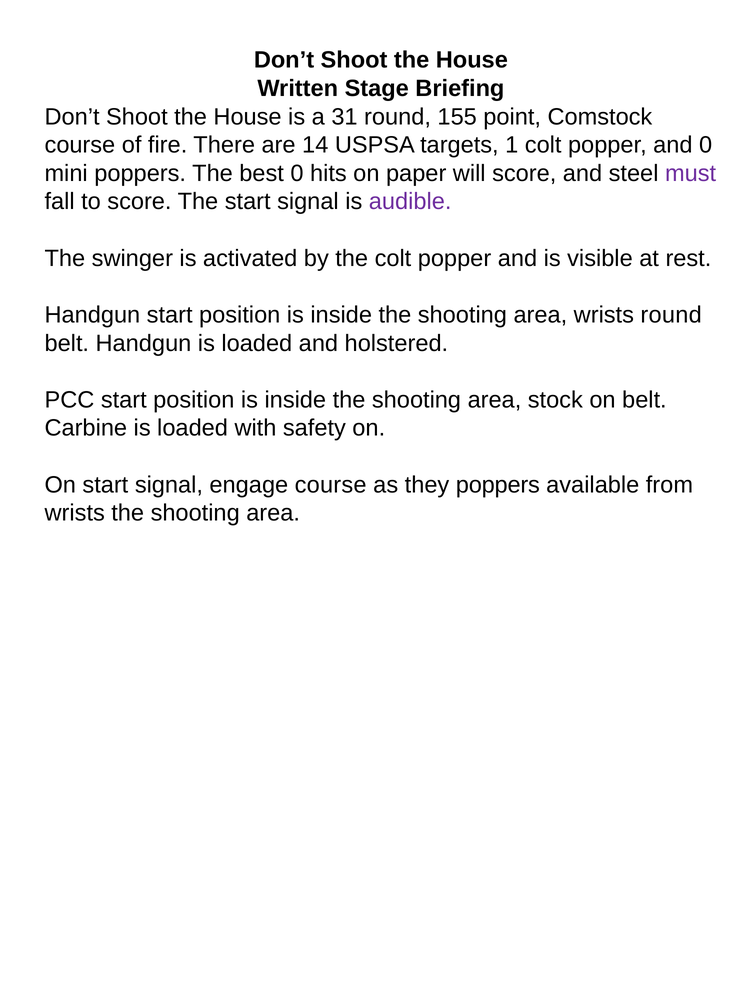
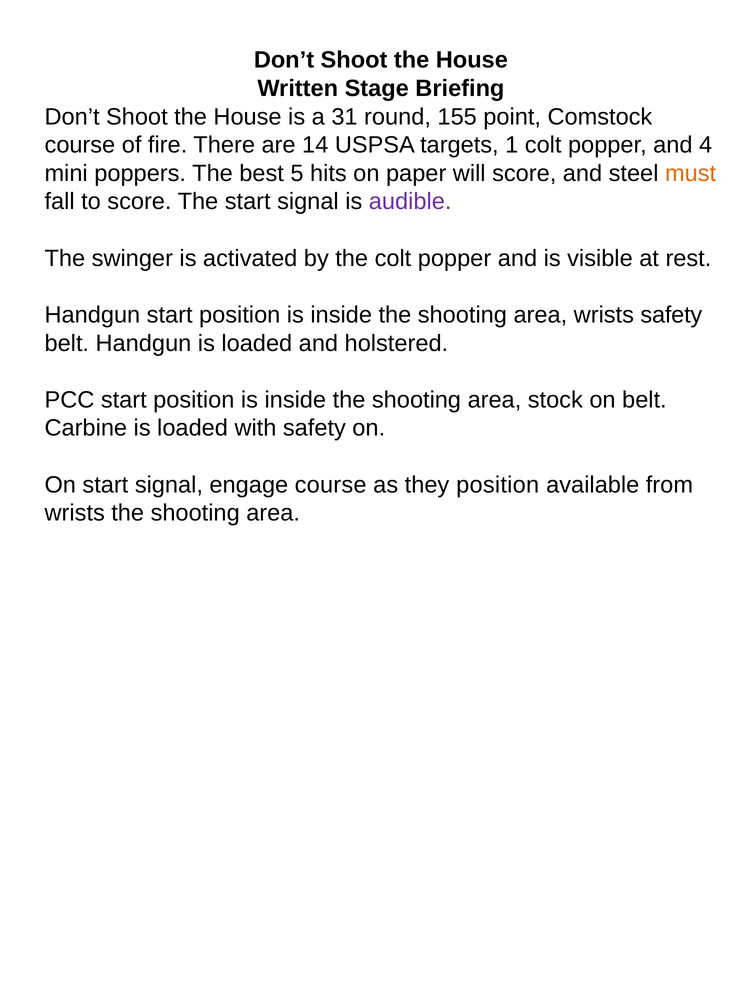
and 0: 0 -> 4
best 0: 0 -> 5
must colour: purple -> orange
wrists round: round -> safety
they poppers: poppers -> position
